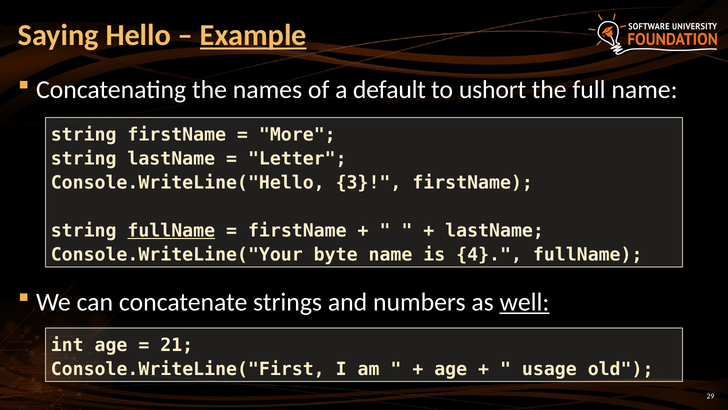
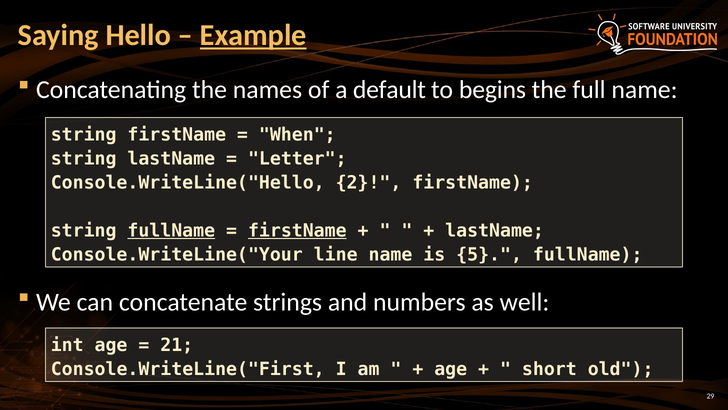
ushort: ushort -> begins
More: More -> When
3: 3 -> 2
firstName at (297, 231) underline: none -> present
byte: byte -> line
4: 4 -> 5
well underline: present -> none
usage: usage -> short
